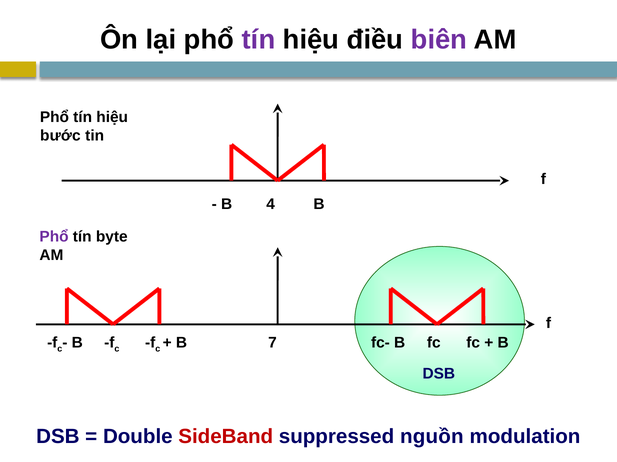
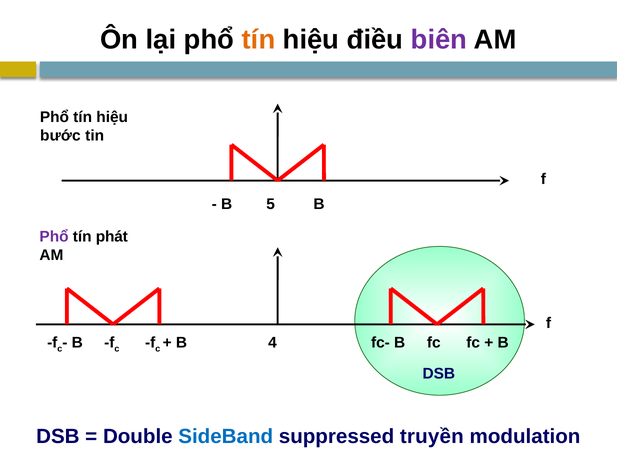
tín at (259, 40) colour: purple -> orange
4: 4 -> 5
byte: byte -> phát
7: 7 -> 4
SideBand colour: red -> blue
nguồn: nguồn -> truyền
